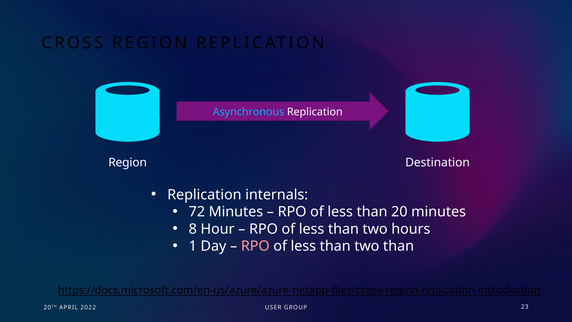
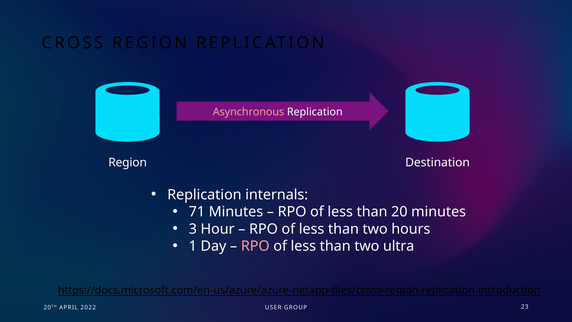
Asynchronous colour: light blue -> pink
72: 72 -> 71
8: 8 -> 3
two than: than -> ultra
